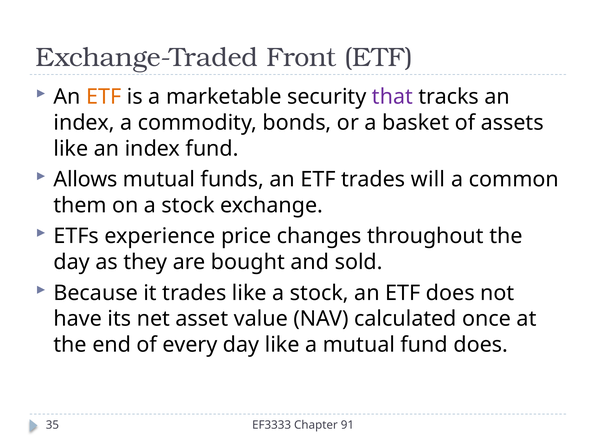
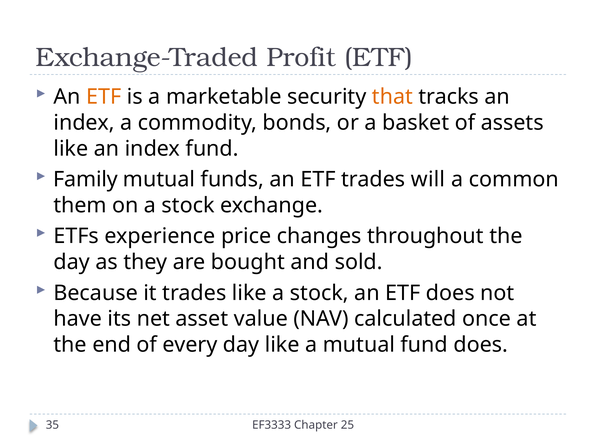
Front: Front -> Profit
that colour: purple -> orange
Allows: Allows -> Family
91: 91 -> 25
